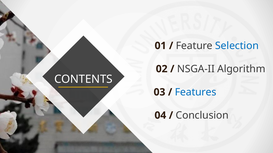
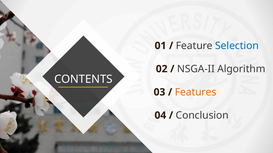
Features colour: blue -> orange
